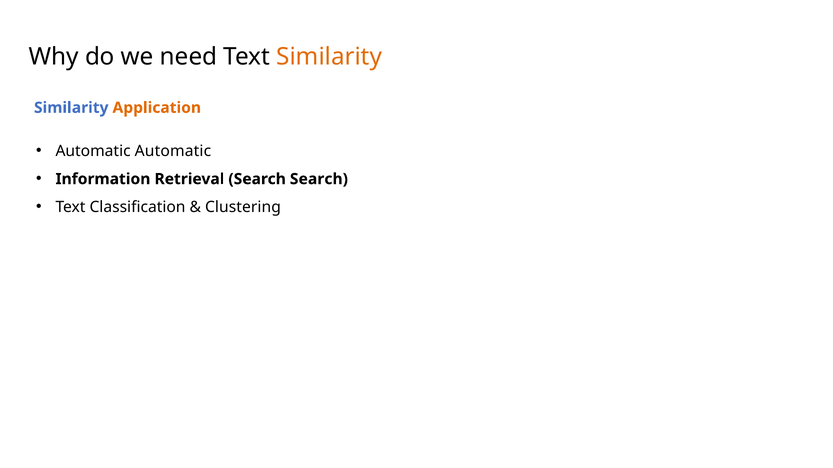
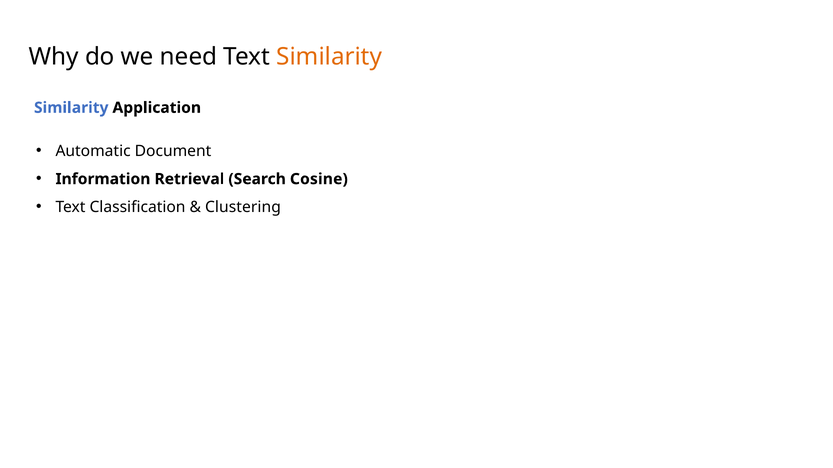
Application colour: orange -> black
Automatic Automatic: Automatic -> Document
Search Search: Search -> Cosine
